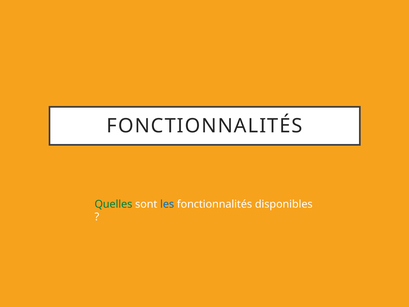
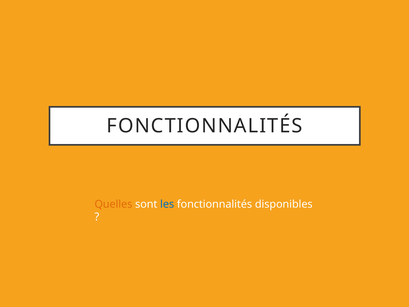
Quelles colour: green -> orange
